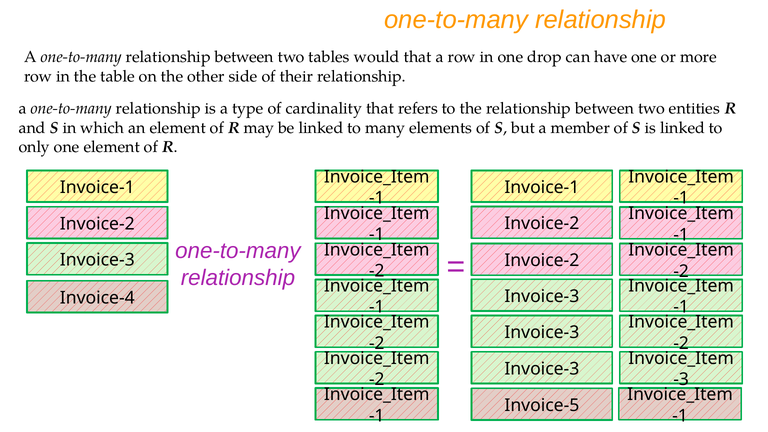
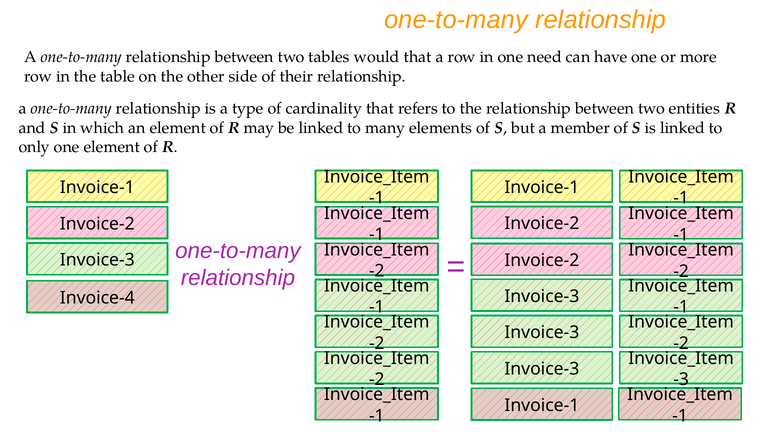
drop: drop -> need
Invoice-5 at (542, 405): Invoice-5 -> Invoice-1
